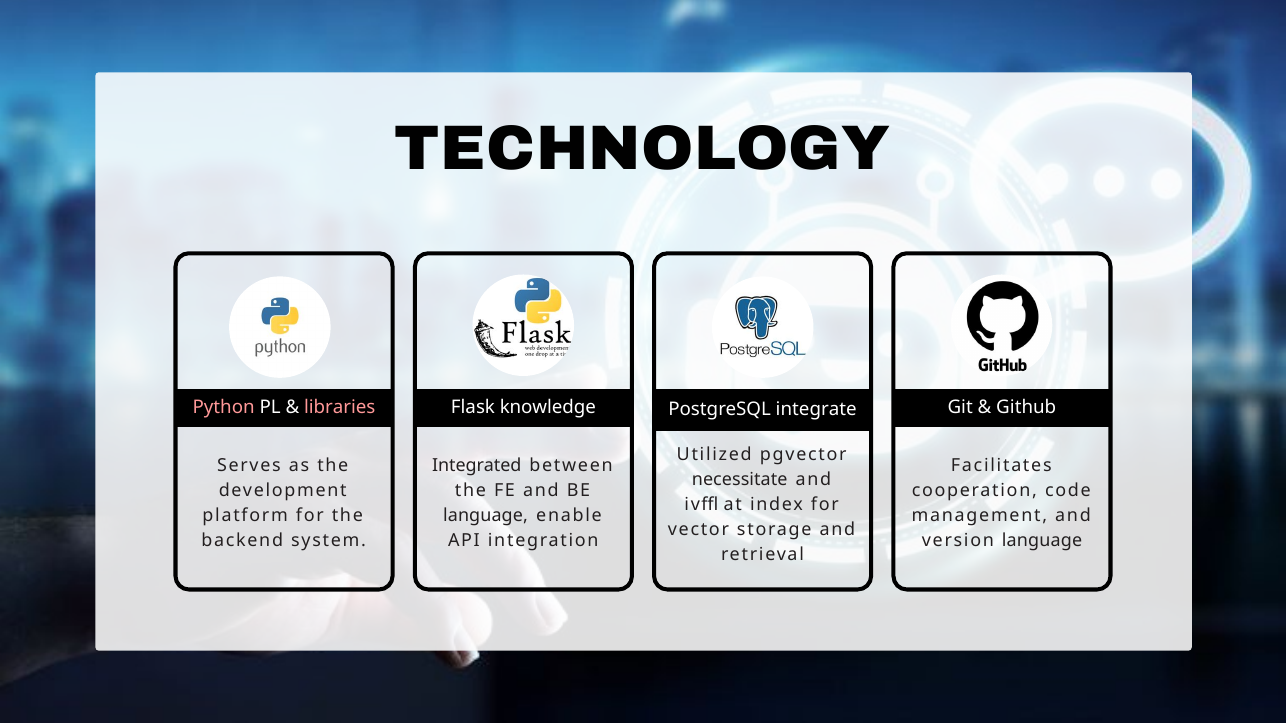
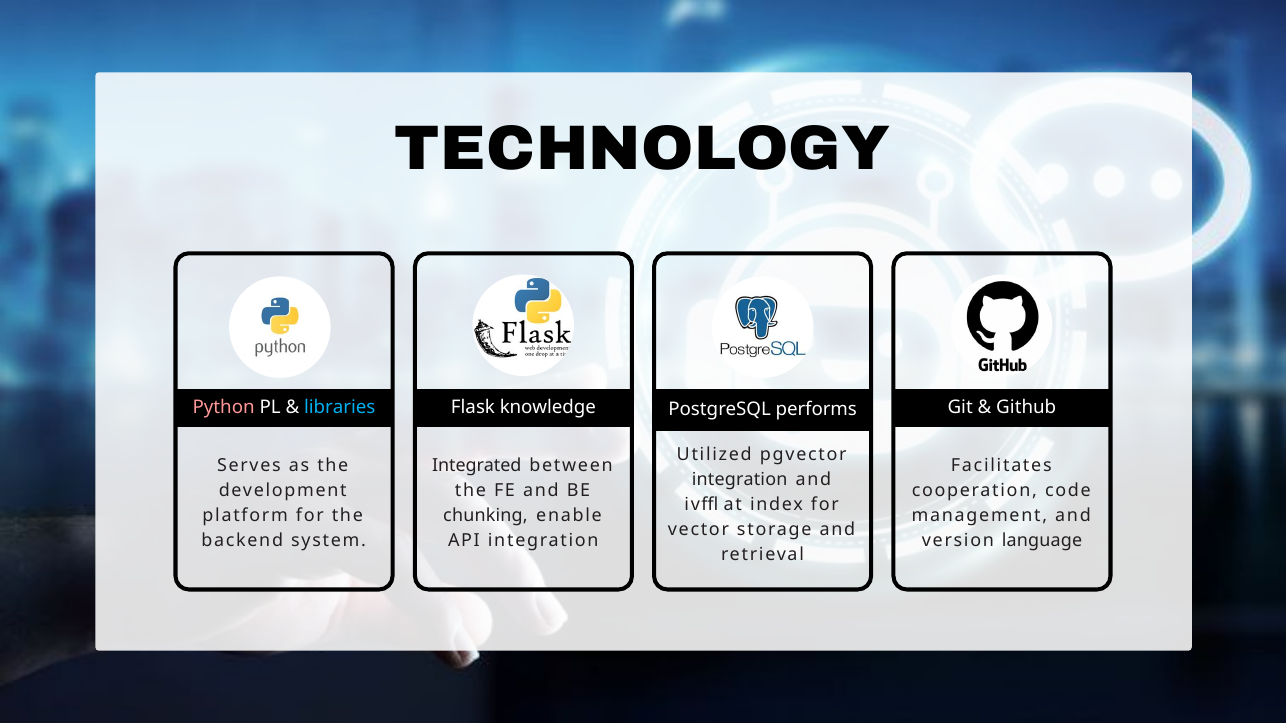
libraries colour: pink -> light blue
integrate: integrate -> performs
necessitate at (740, 480): necessitate -> integration
language at (486, 516): language -> chunking
